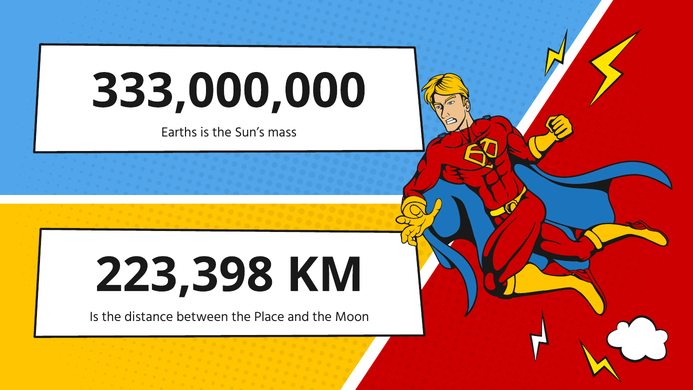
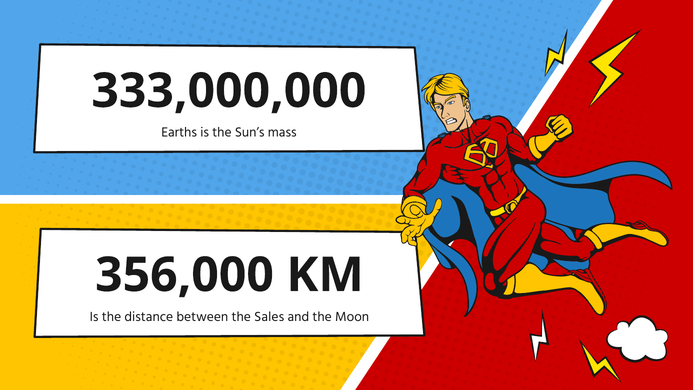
223,398: 223,398 -> 356,000
Place: Place -> Sales
